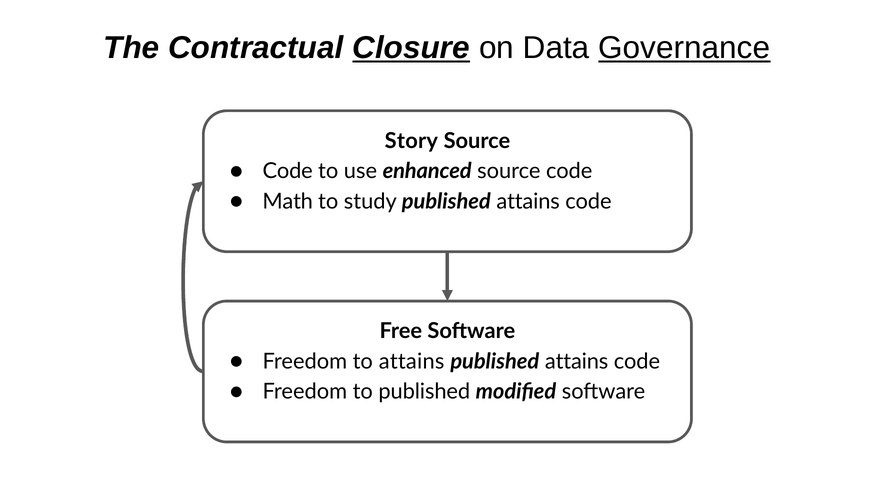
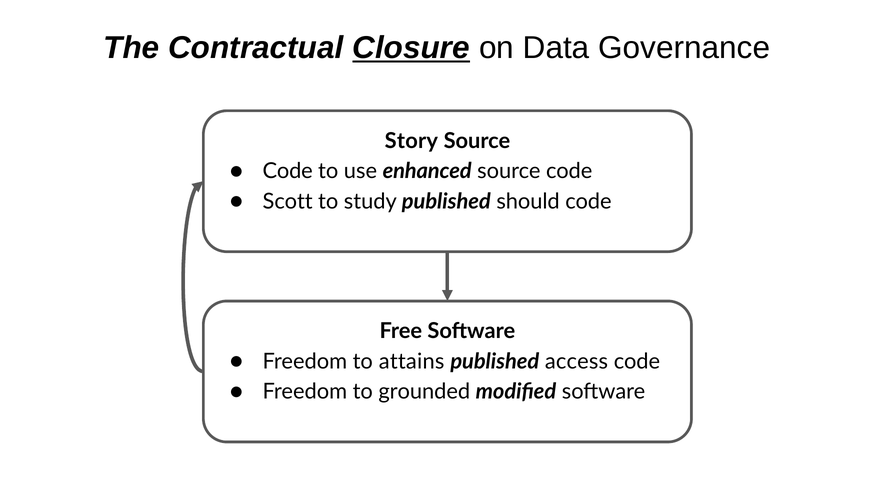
Governance underline: present -> none
Math: Math -> Scott
study published attains: attains -> should
attains at (577, 361): attains -> access
to published: published -> grounded
